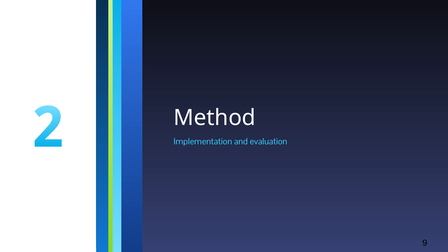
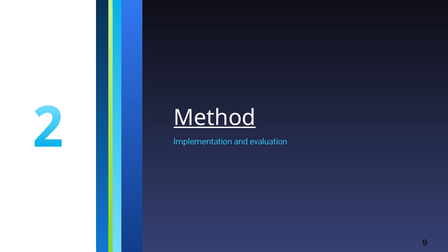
Method underline: none -> present
